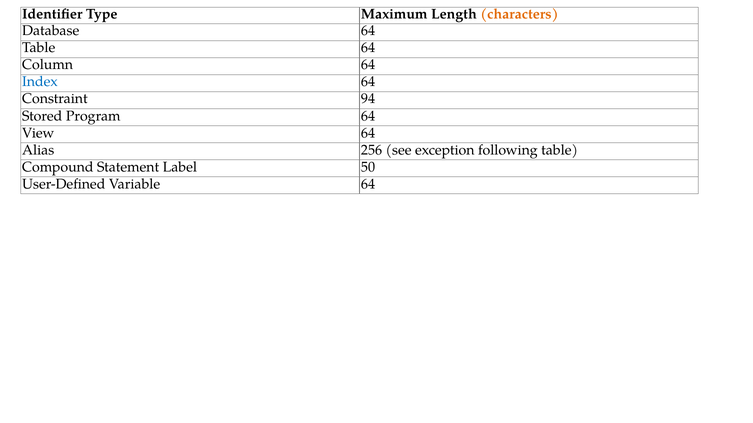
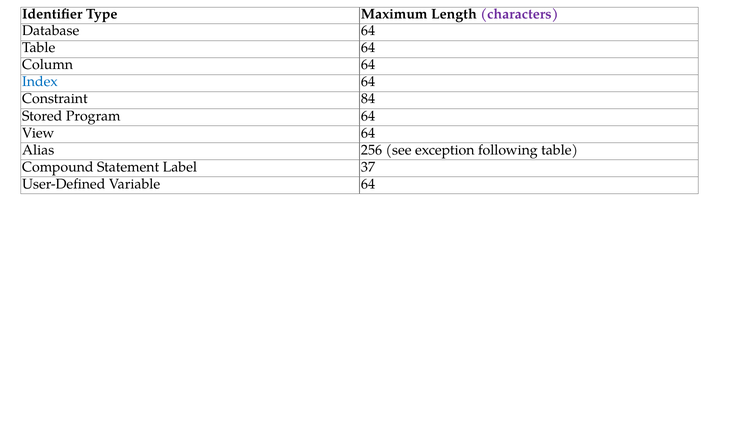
characters colour: orange -> purple
94: 94 -> 84
50: 50 -> 37
